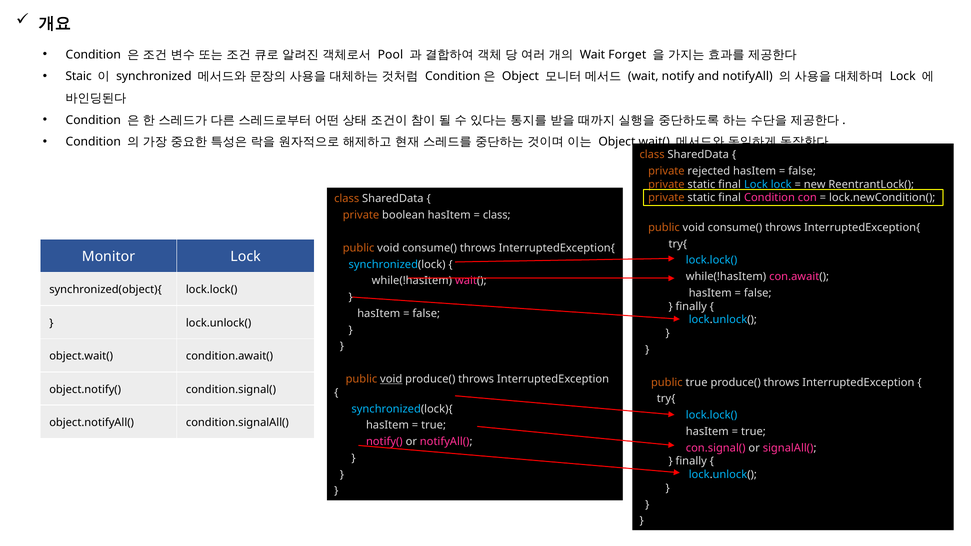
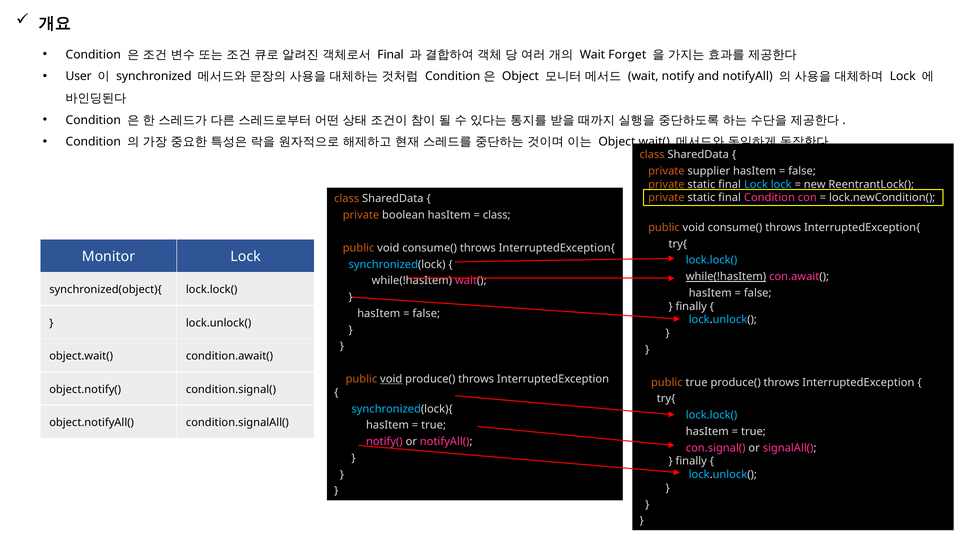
Pool at (390, 55): Pool -> Final
Staic: Staic -> User
rejected: rejected -> supplier
while(!hasItem at (726, 277) underline: none -> present
